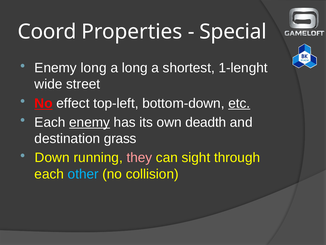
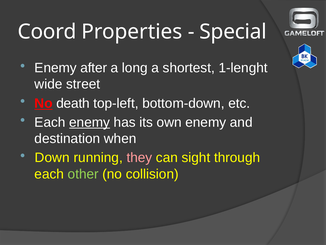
Enemy long: long -> after
effect: effect -> death
etc underline: present -> none
own deadth: deadth -> enemy
grass: grass -> when
other colour: light blue -> light green
